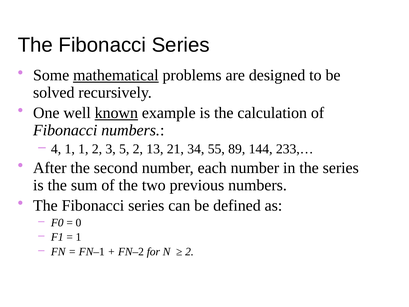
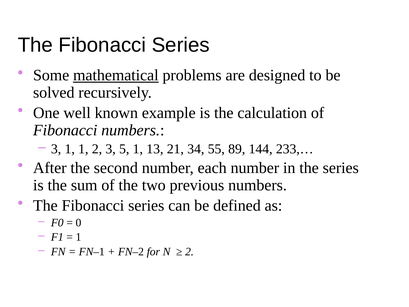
known underline: present -> none
4 at (56, 149): 4 -> 3
5 2: 2 -> 1
